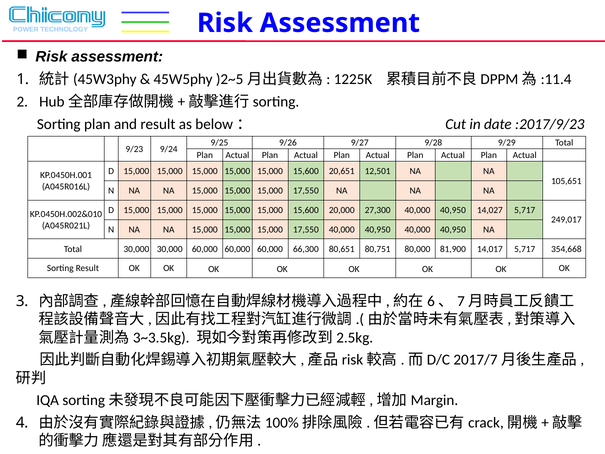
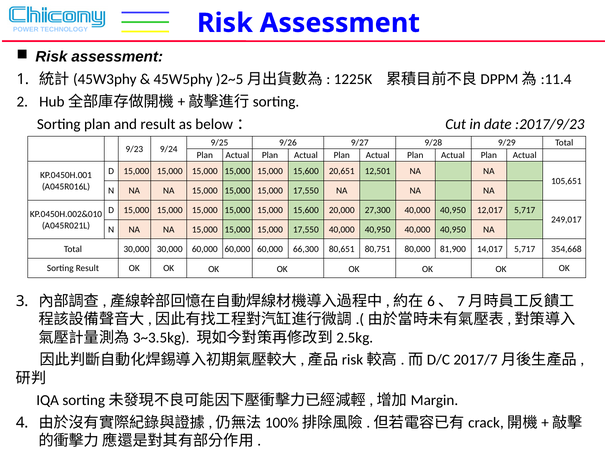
14,027: 14,027 -> 12,017
